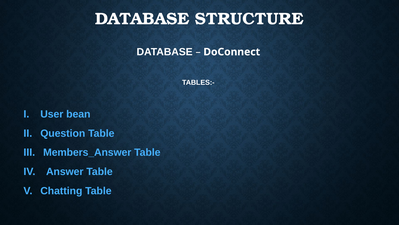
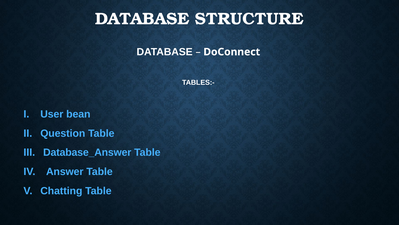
Members_Answer: Members_Answer -> Database_Answer
